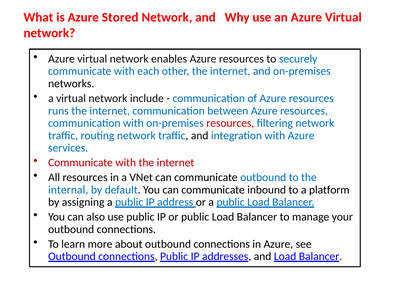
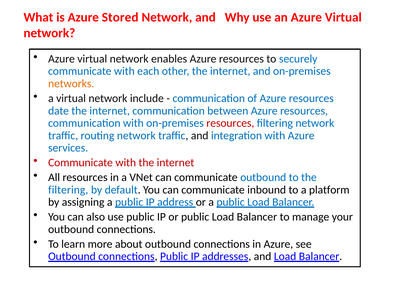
networks colour: black -> orange
runs: runs -> date
internal at (68, 190): internal -> filtering
